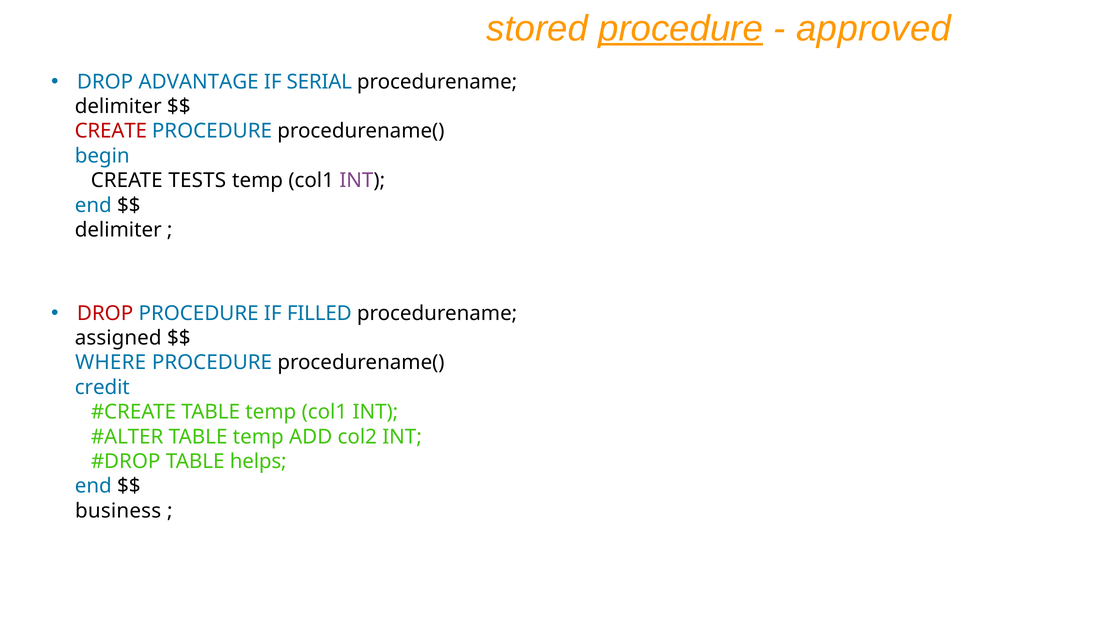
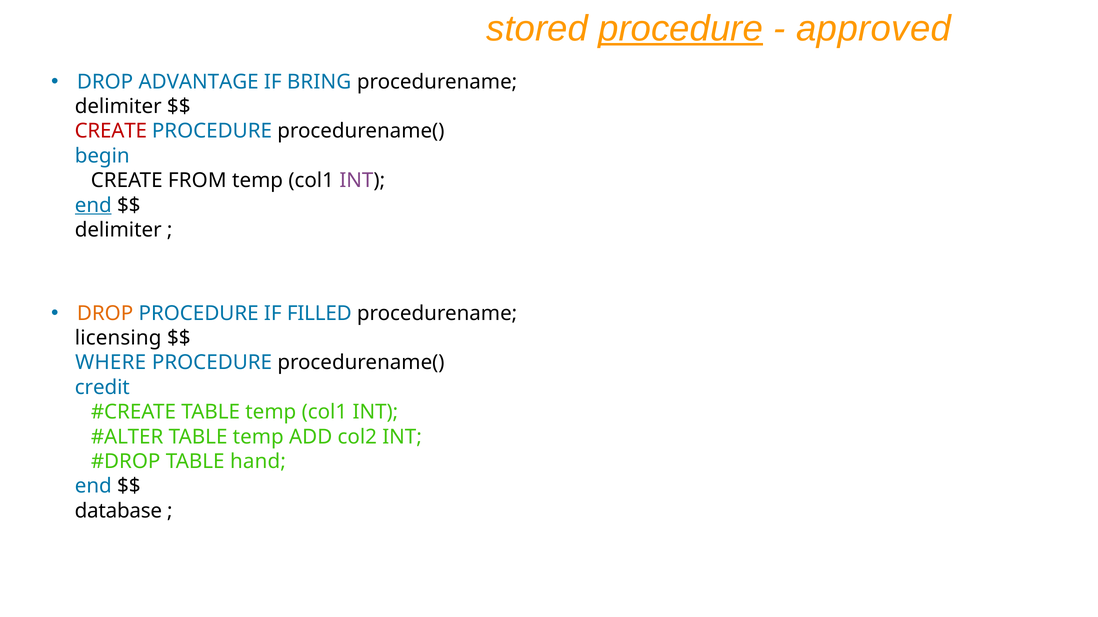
SERIAL: SERIAL -> BRING
TESTS: TESTS -> FROM
end at (93, 205) underline: none -> present
DROP at (105, 314) colour: red -> orange
assigned: assigned -> licensing
helps: helps -> hand
business: business -> database
